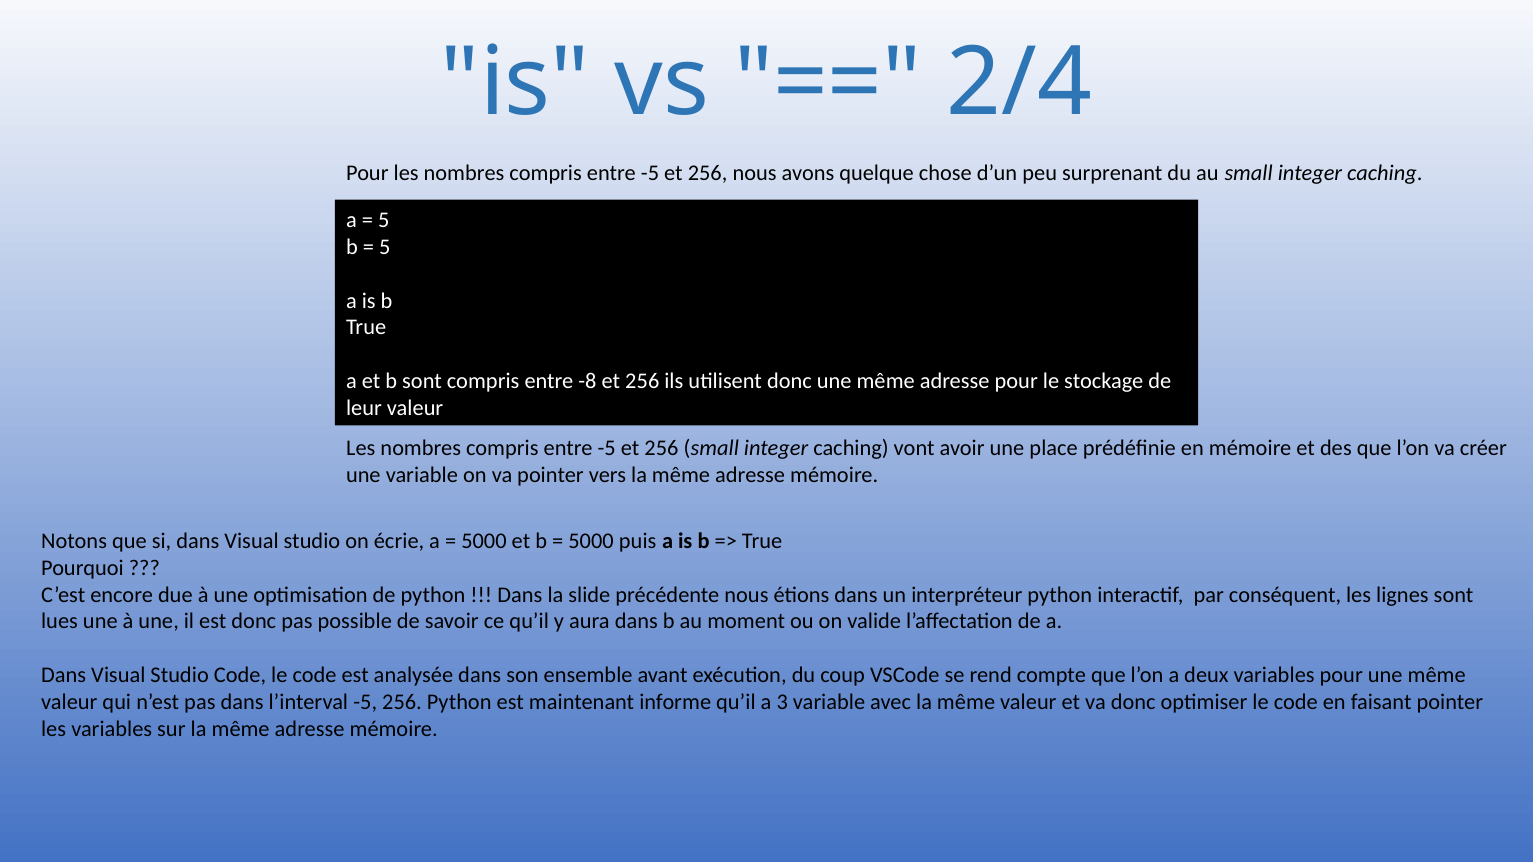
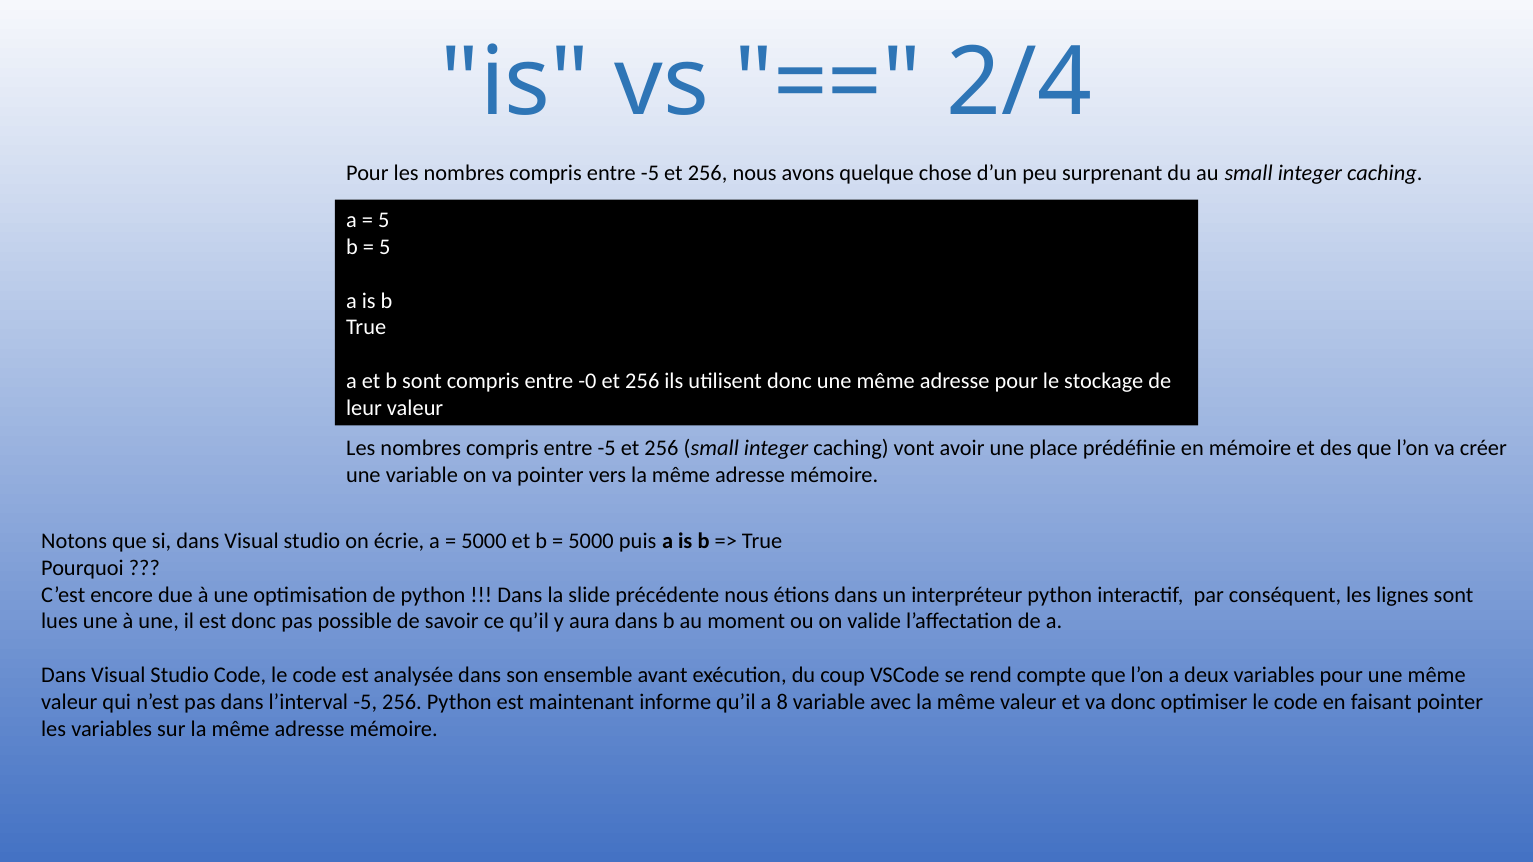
-8: -8 -> -0
3: 3 -> 8
